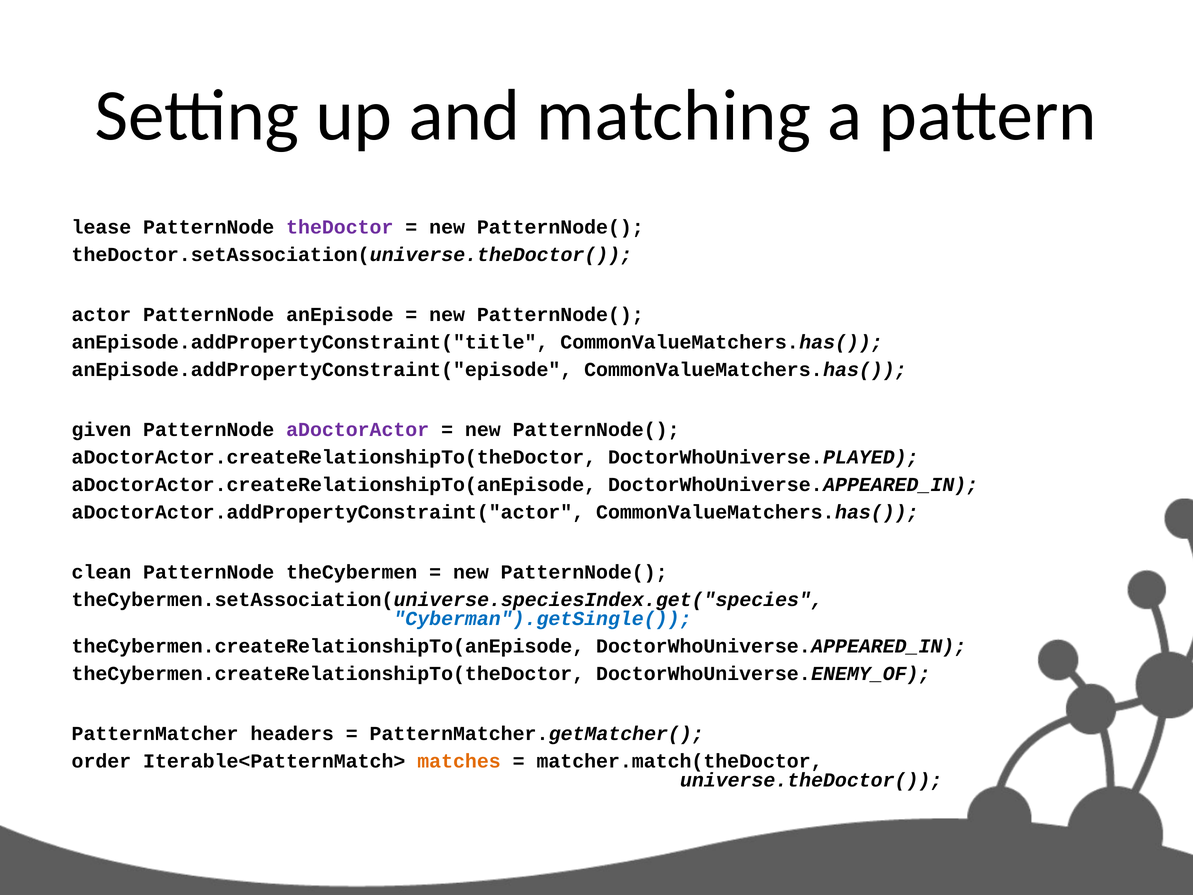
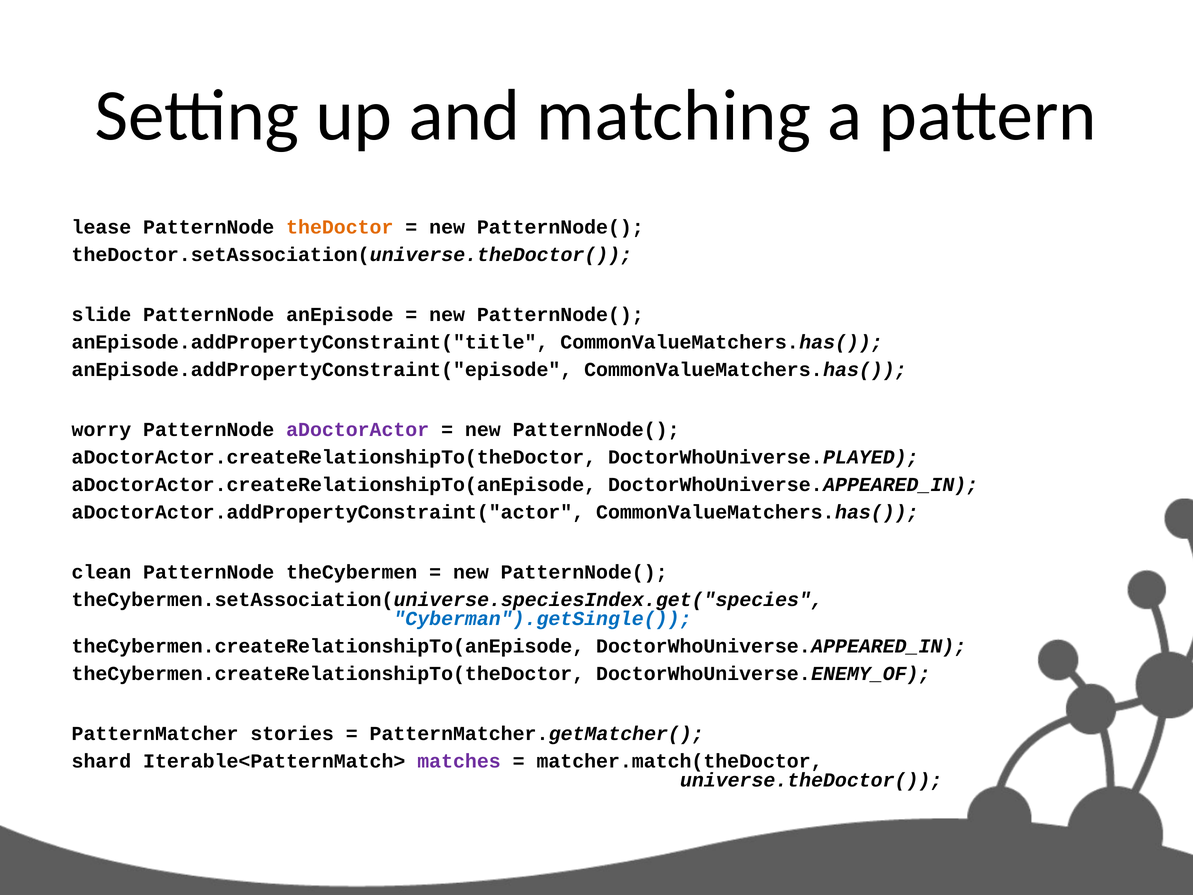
theDoctor colour: purple -> orange
actor: actor -> slide
given: given -> worry
headers: headers -> stories
order: order -> shard
matches colour: orange -> purple
